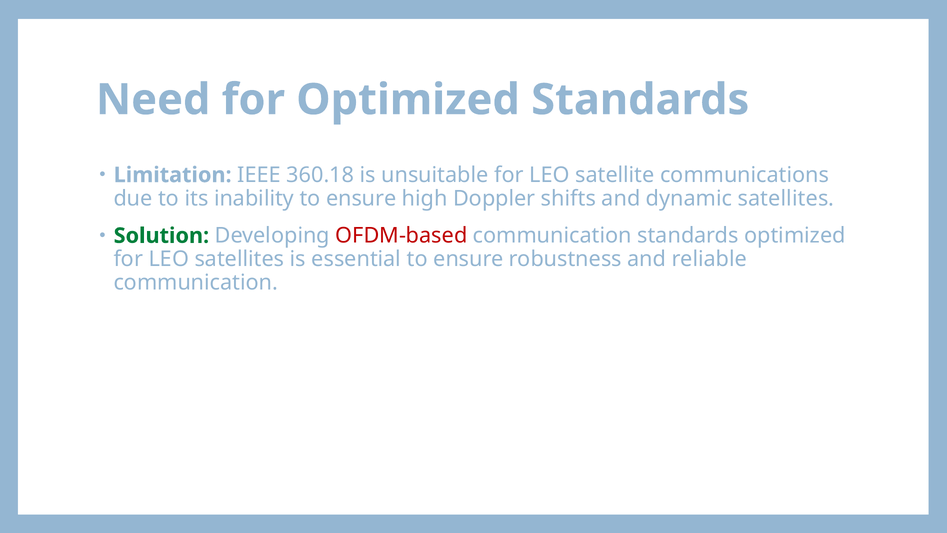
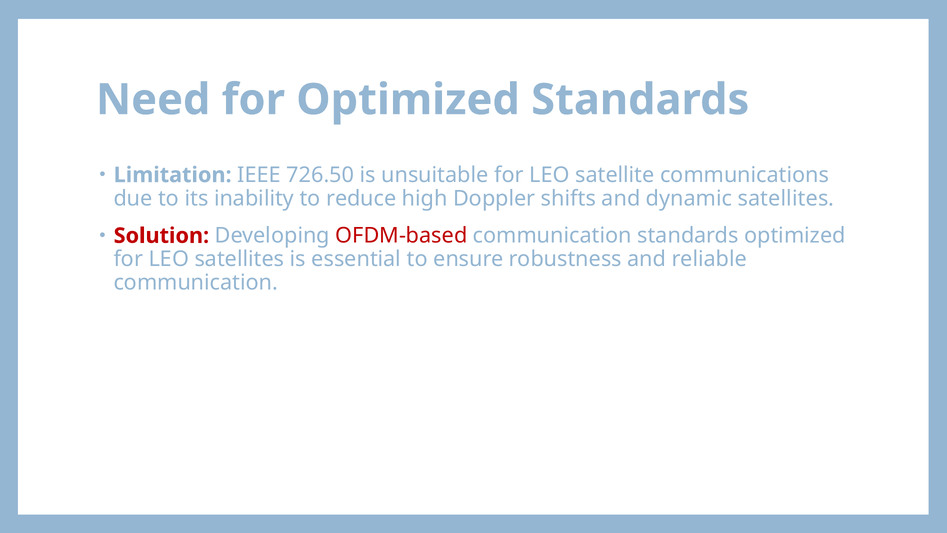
360.18: 360.18 -> 726.50
inability to ensure: ensure -> reduce
Solution colour: green -> red
